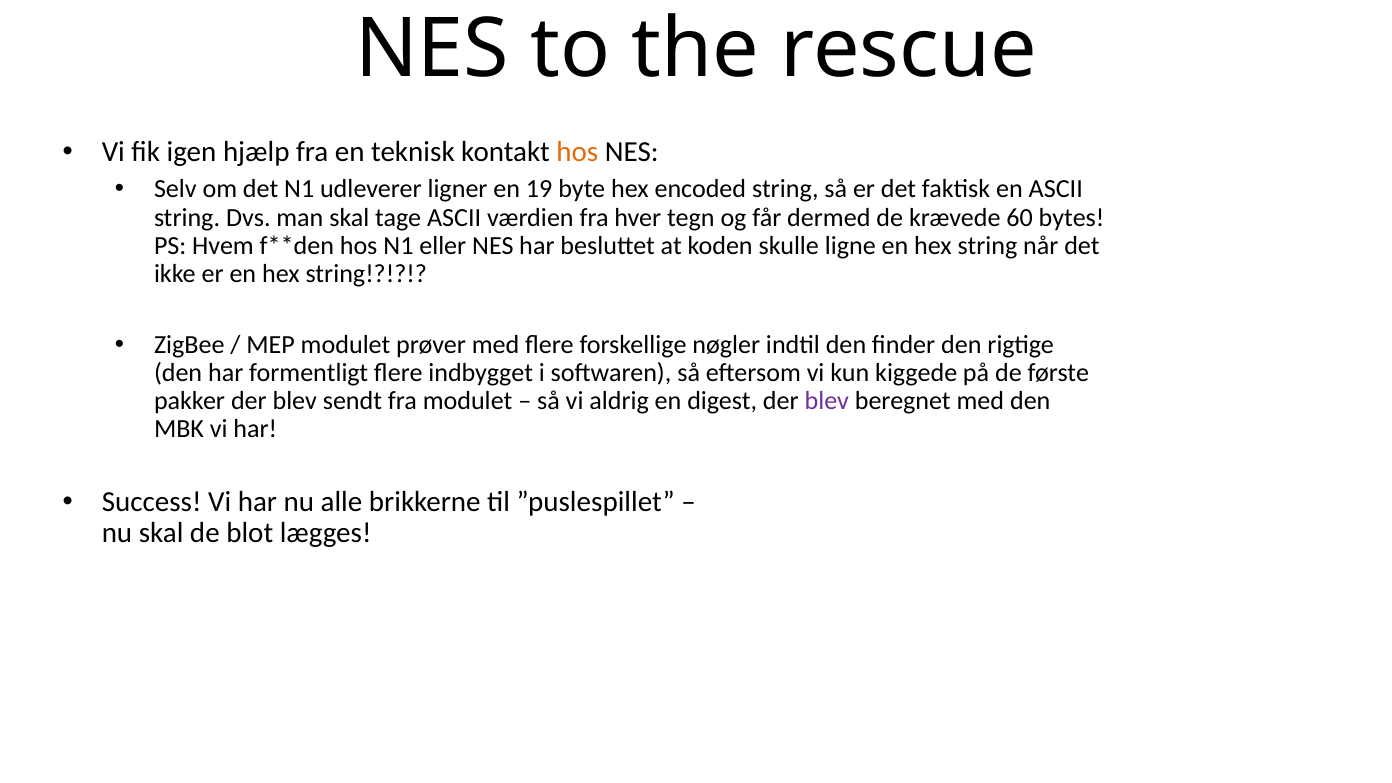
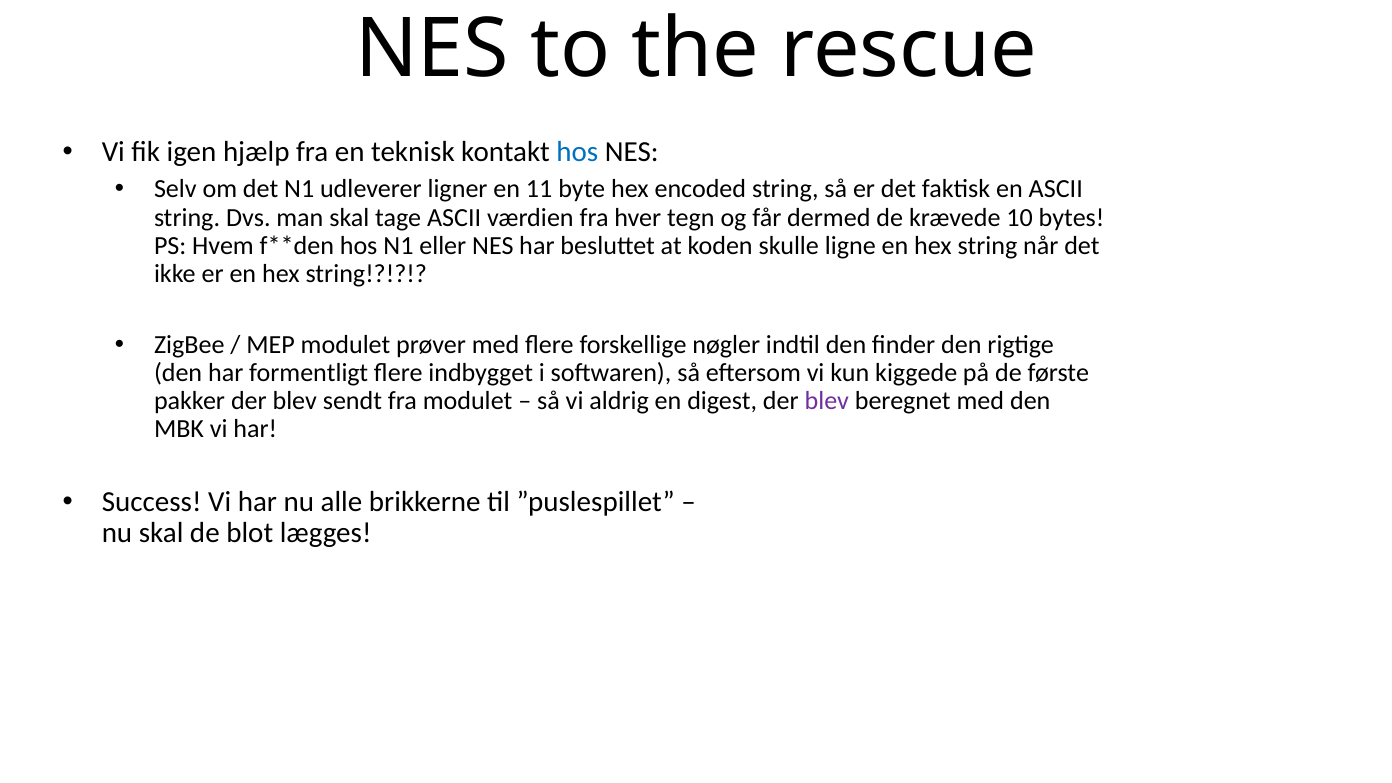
hos at (577, 152) colour: orange -> blue
19: 19 -> 11
60: 60 -> 10
